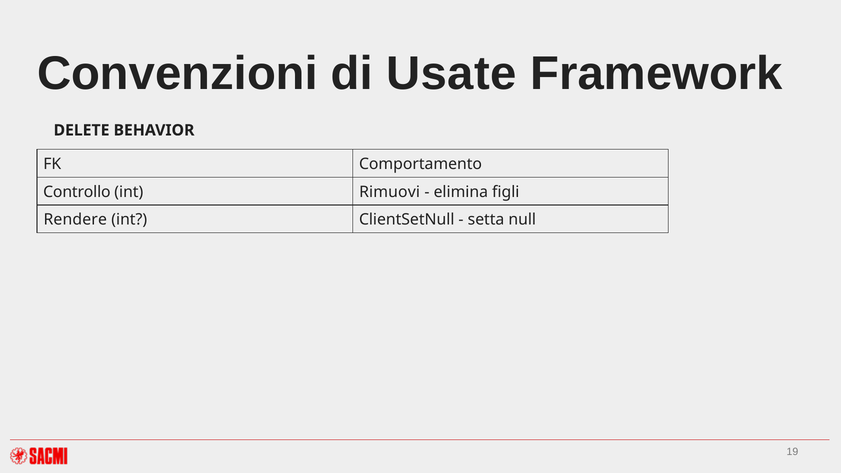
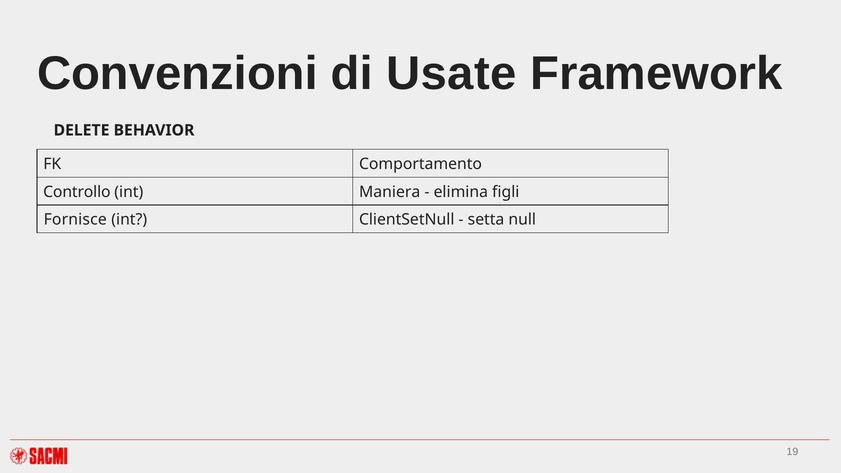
Rimuovi: Rimuovi -> Maniera
Rendere: Rendere -> Fornisce
